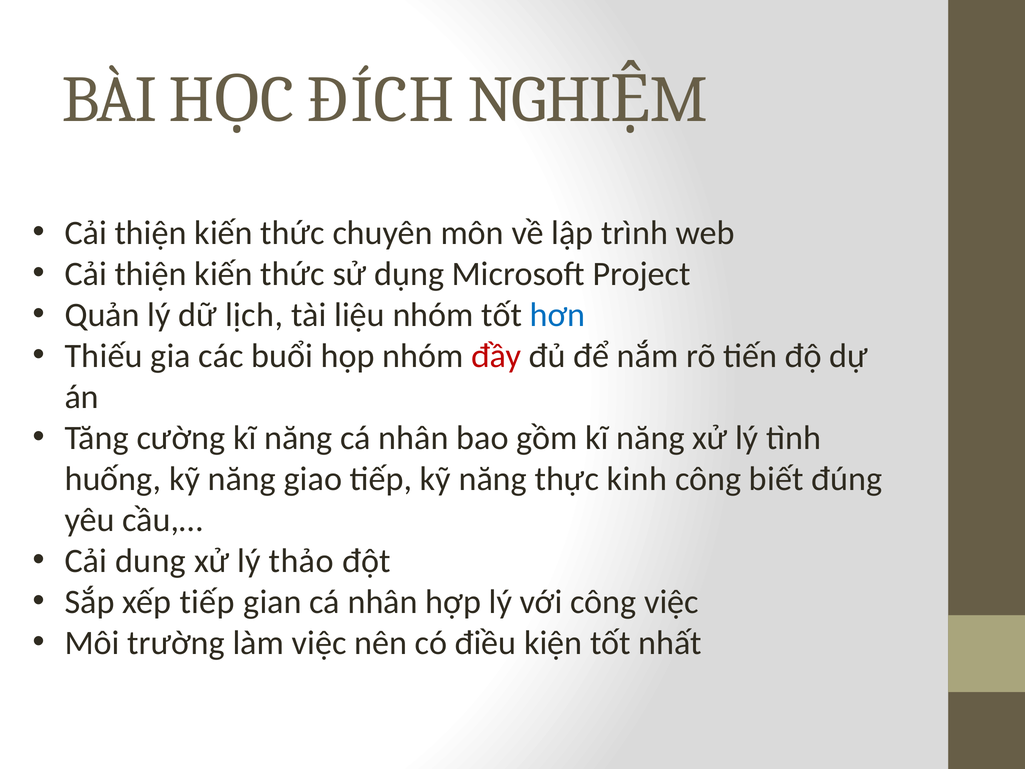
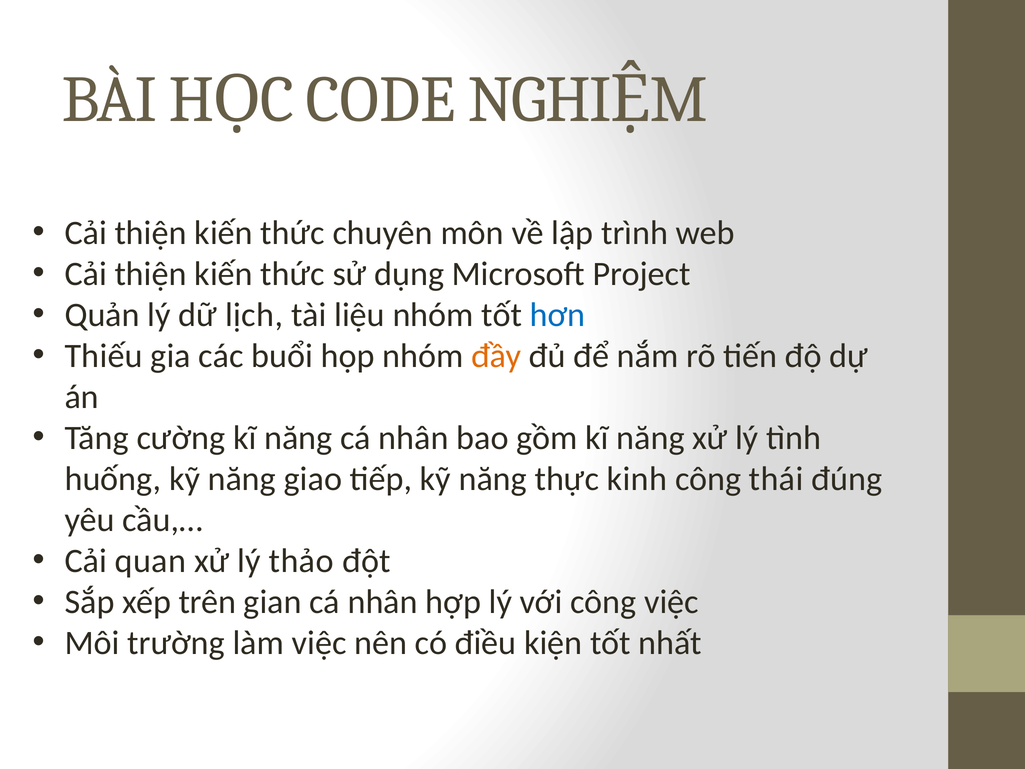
ĐÍCH: ĐÍCH -> CODE
đầy colour: red -> orange
biết: biết -> thái
dung: dung -> quan
xếp tiếp: tiếp -> trên
